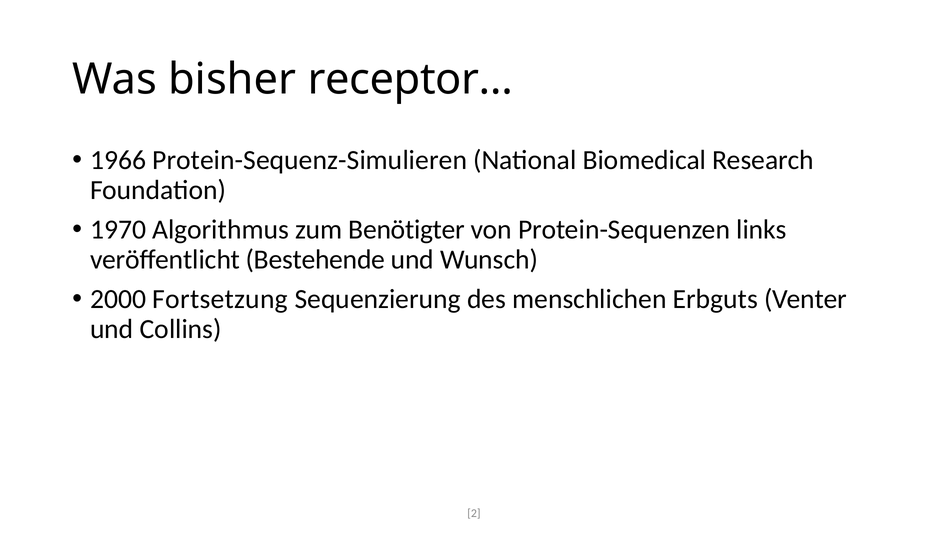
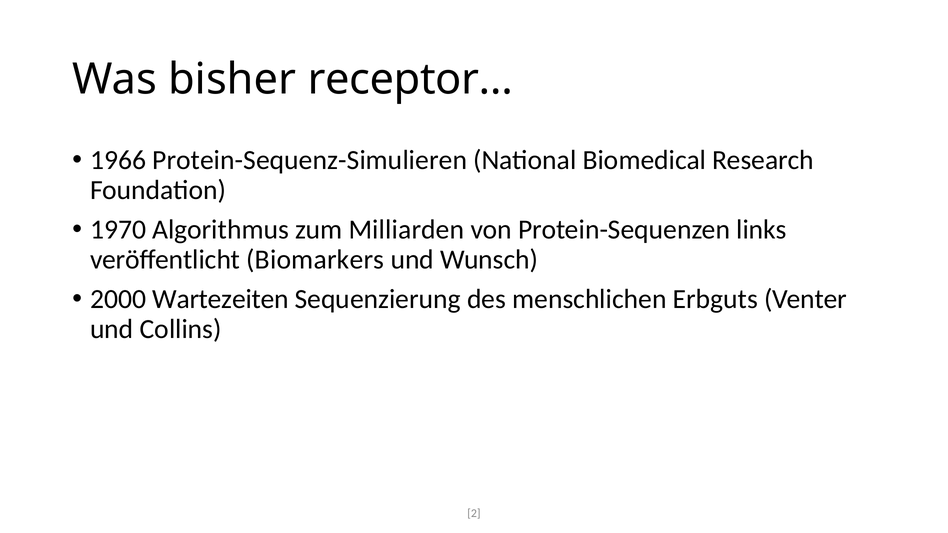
Benötigter: Benötigter -> Milliarden
Bestehende: Bestehende -> Biomarkers
Fortsetzung: Fortsetzung -> Wartezeiten
